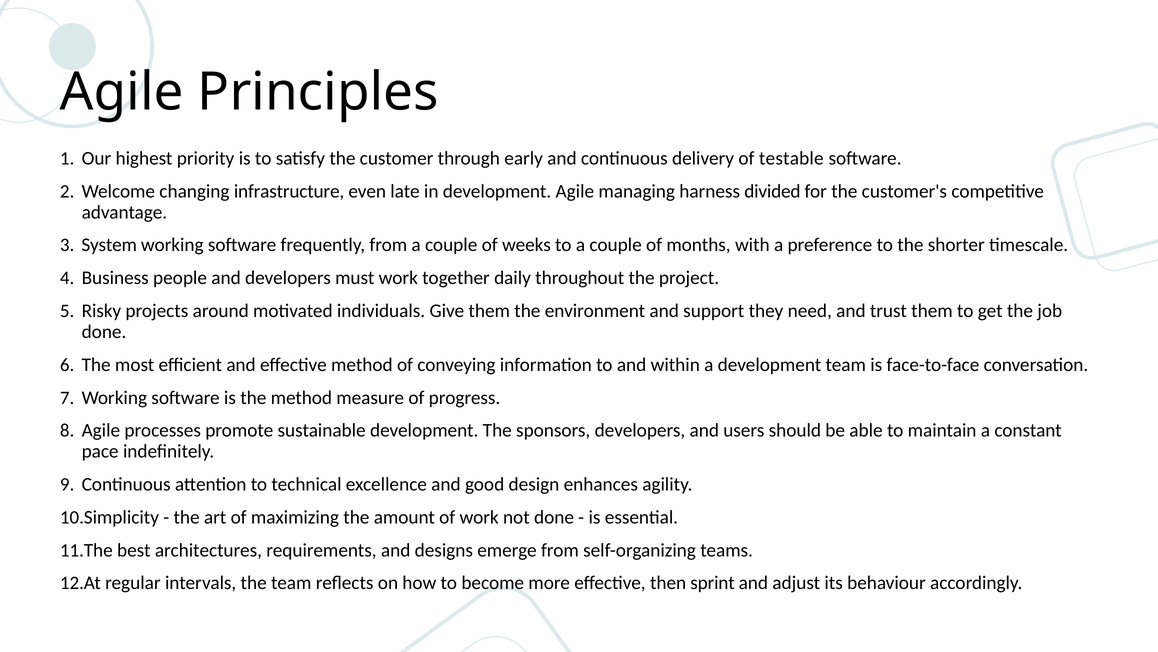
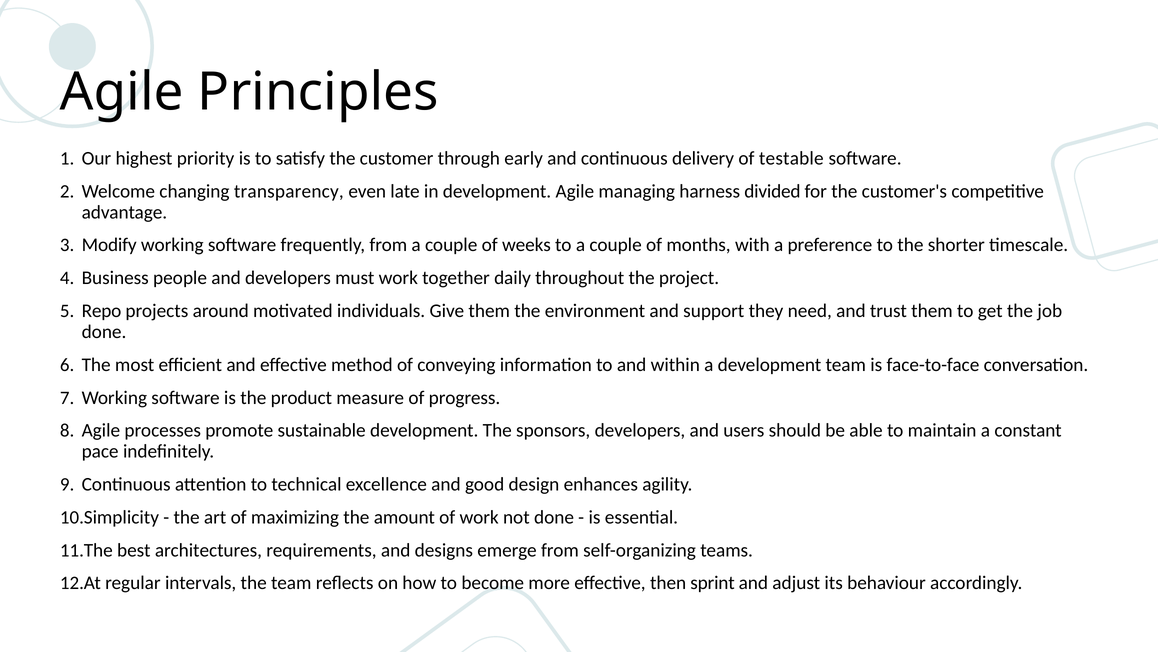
infrastructure: infrastructure -> transparency
System: System -> Modify
Risky: Risky -> Repo
the method: method -> product
